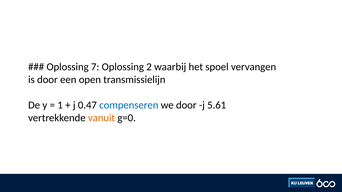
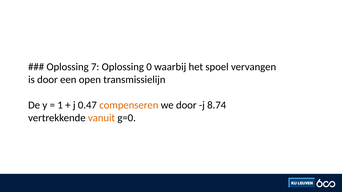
2: 2 -> 0
compenseren colour: blue -> orange
5.61: 5.61 -> 8.74
